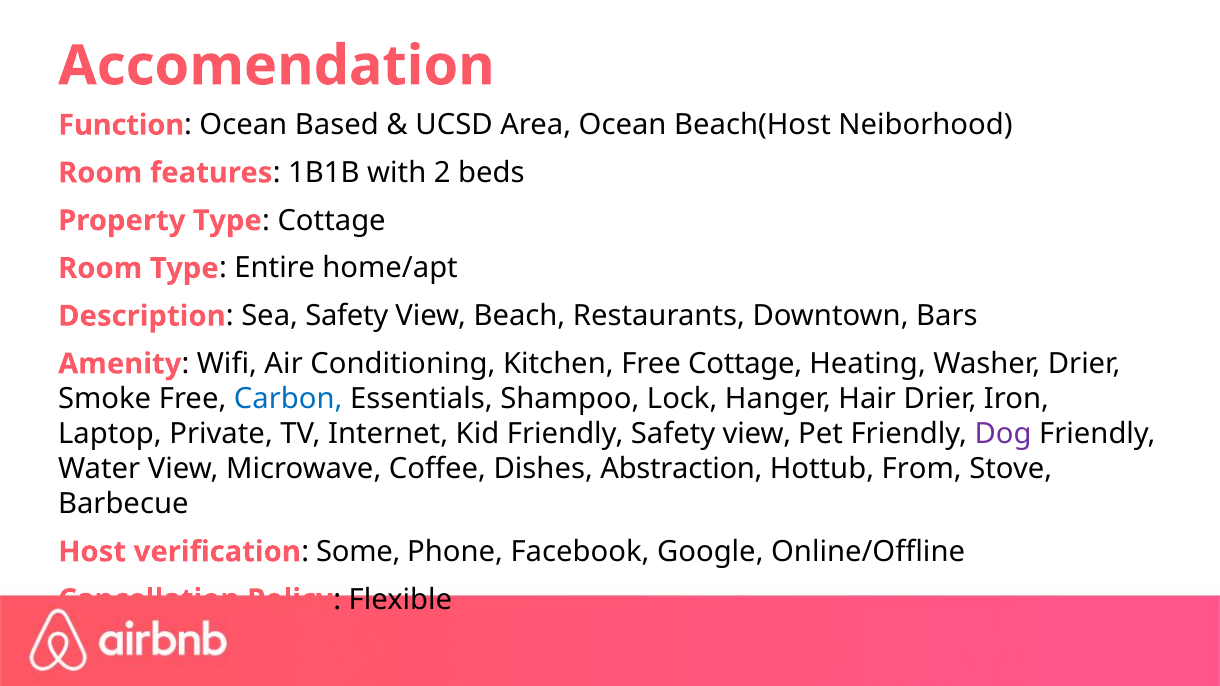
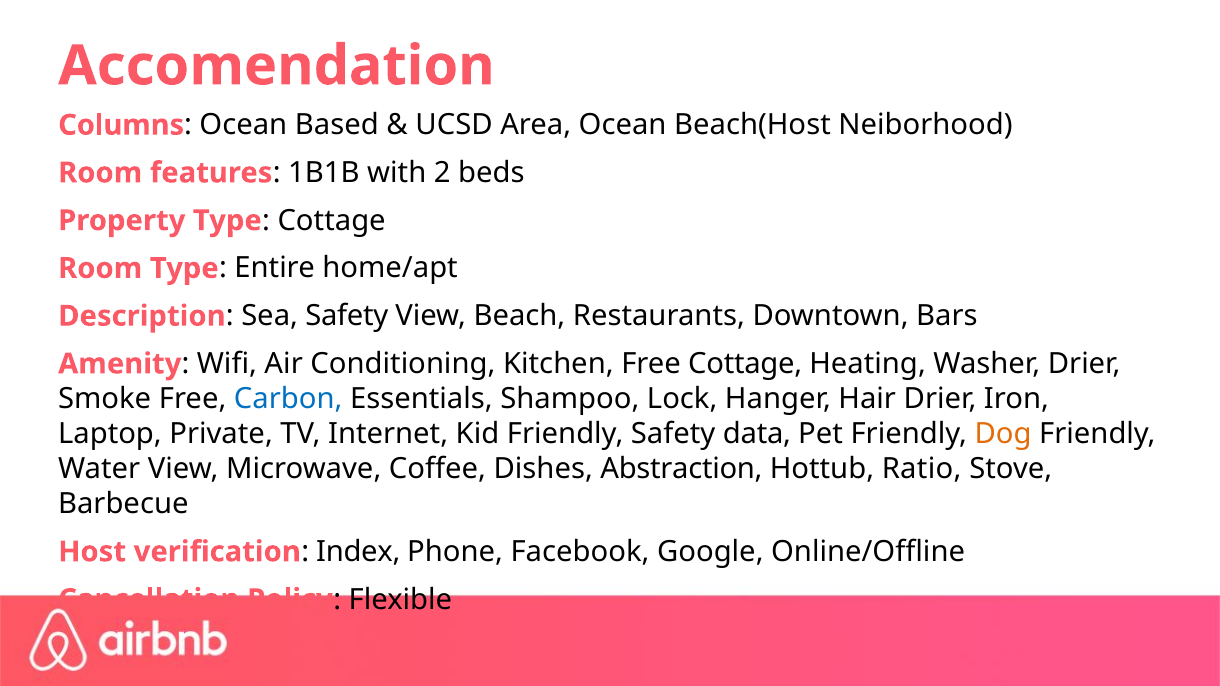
Function: Function -> Columns
Friendly Safety view: view -> data
Dog colour: purple -> orange
From: From -> Ratio
Some: Some -> Index
